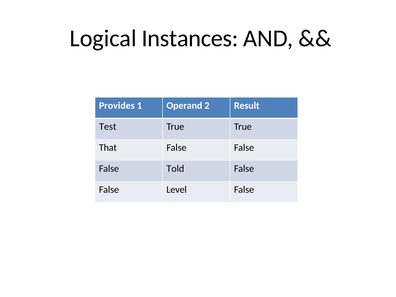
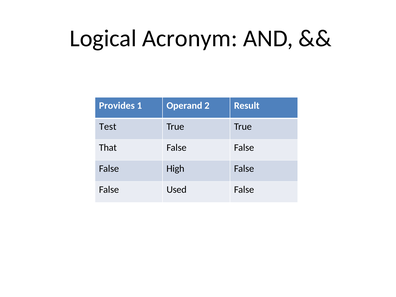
Instances: Instances -> Acronym
Told: Told -> High
Level: Level -> Used
